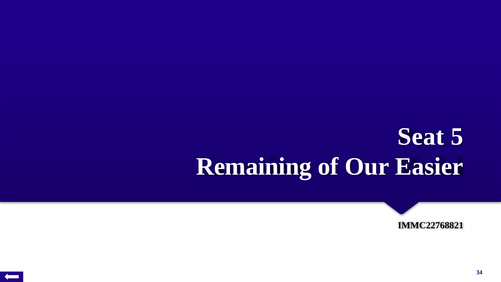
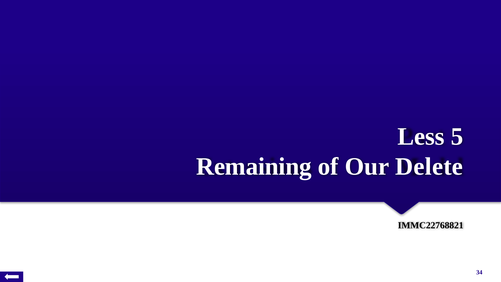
Seat: Seat -> Less
Easier: Easier -> Delete
